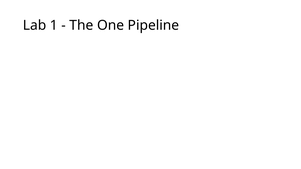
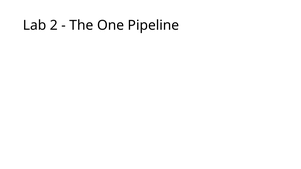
1: 1 -> 2
